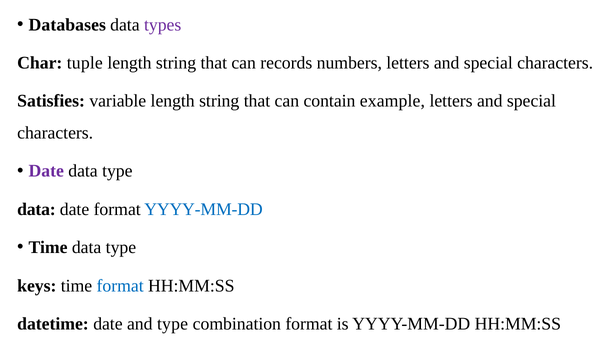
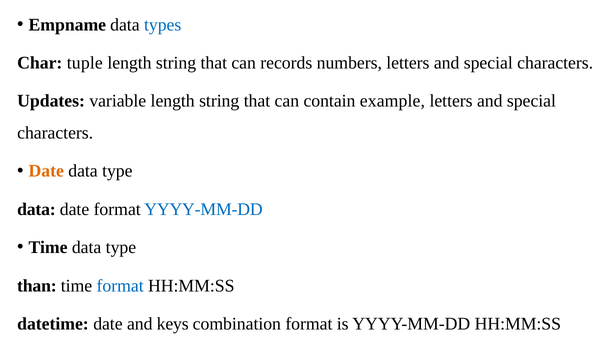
Databases: Databases -> Empname
types colour: purple -> blue
Satisfies: Satisfies -> Updates
Date at (46, 171) colour: purple -> orange
keys: keys -> than
and type: type -> keys
